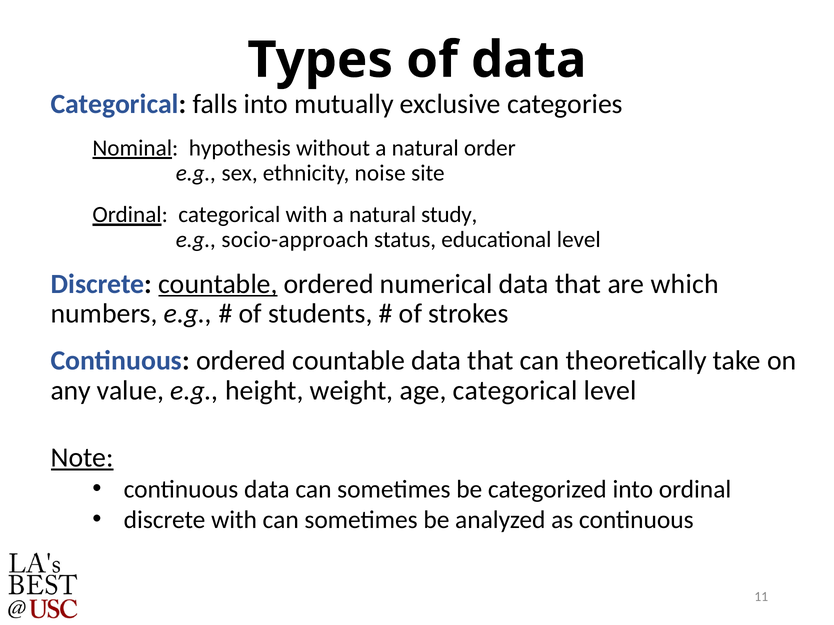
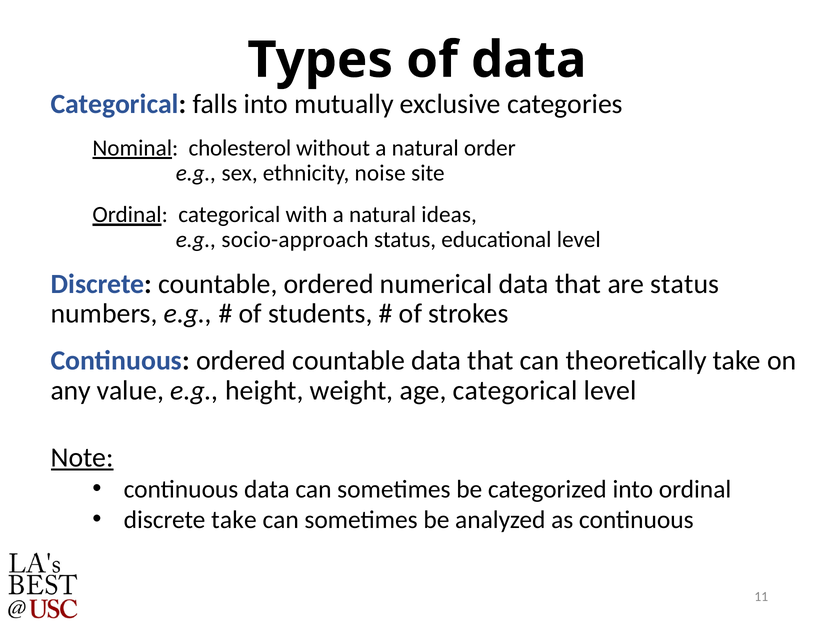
hypothesis: hypothesis -> cholesterol
study: study -> ideas
countable at (218, 284) underline: present -> none
are which: which -> status
discrete with: with -> take
